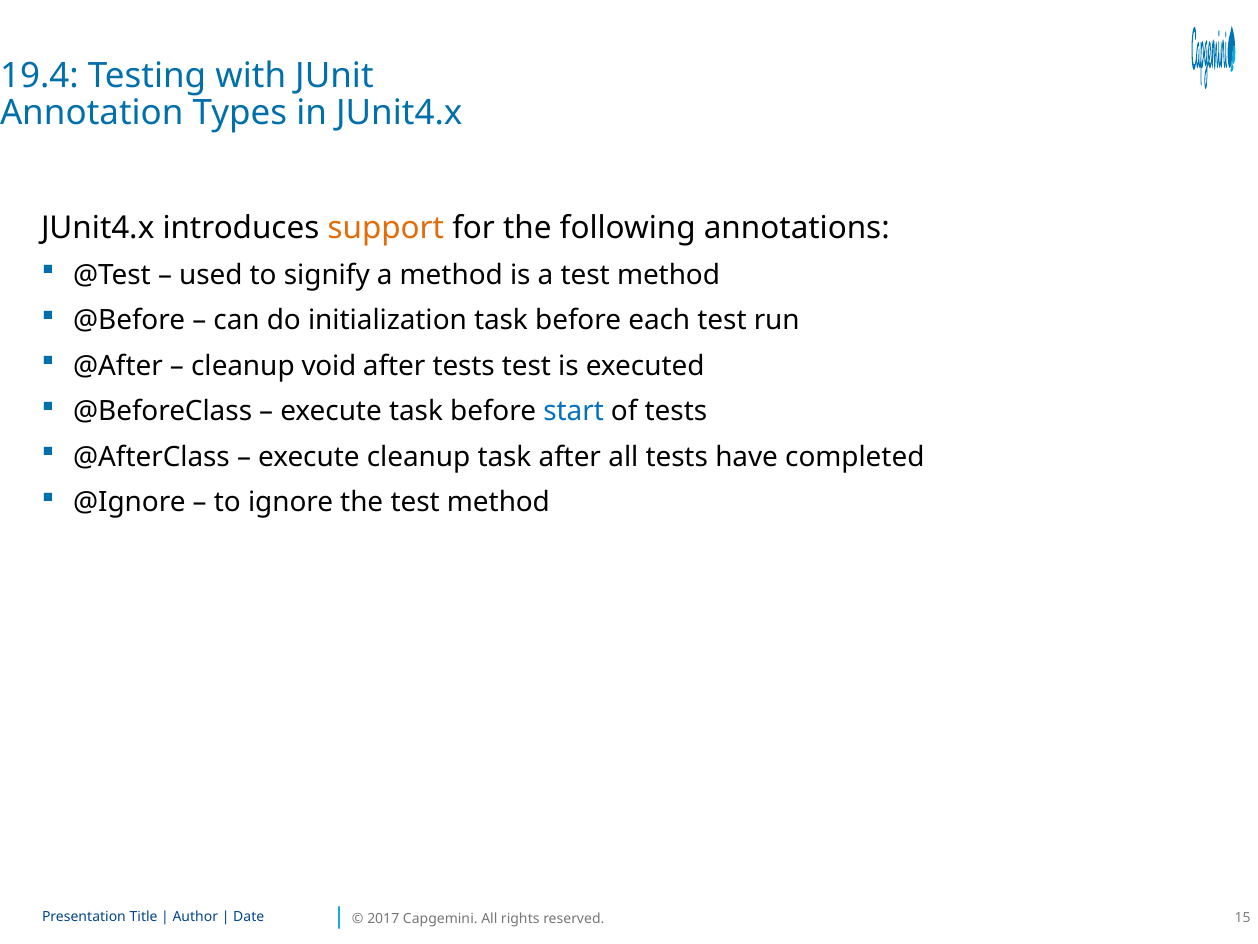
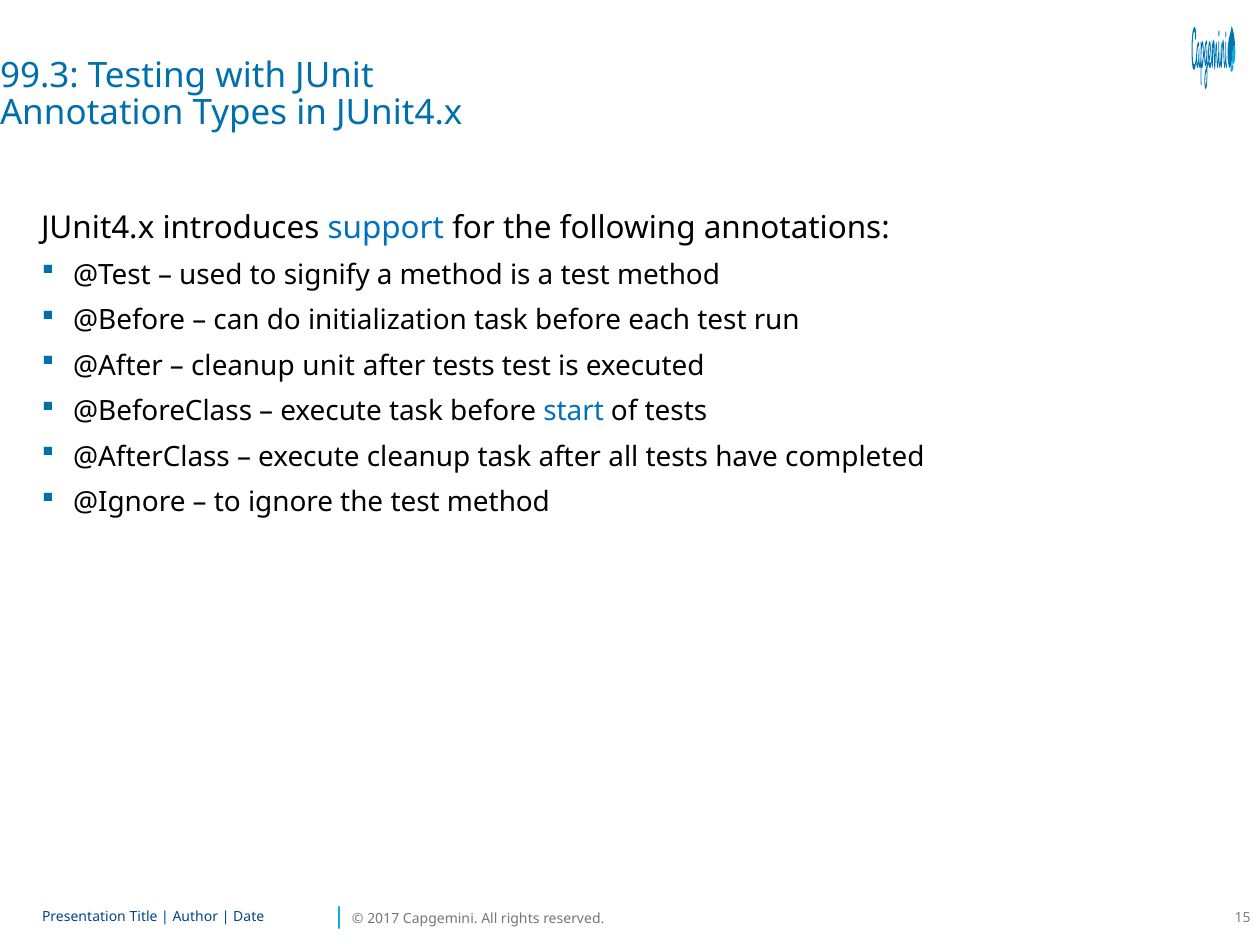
19.4: 19.4 -> 99.3
support colour: orange -> blue
void: void -> unit
